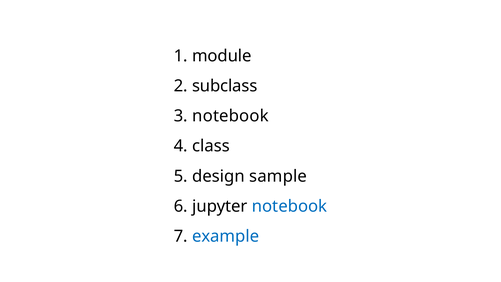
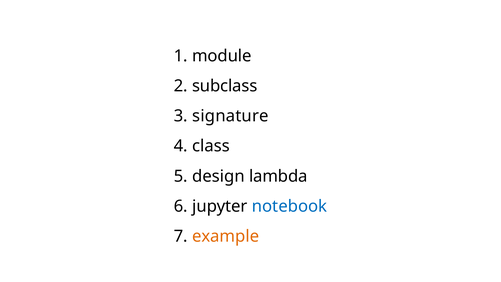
notebook at (230, 116): notebook -> signature
sample: sample -> lambda
example colour: blue -> orange
